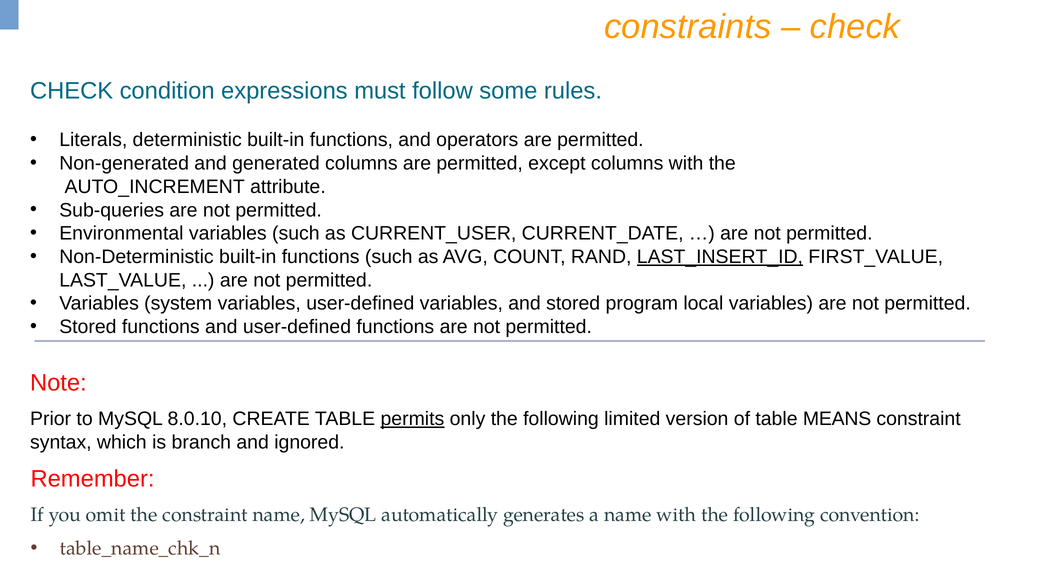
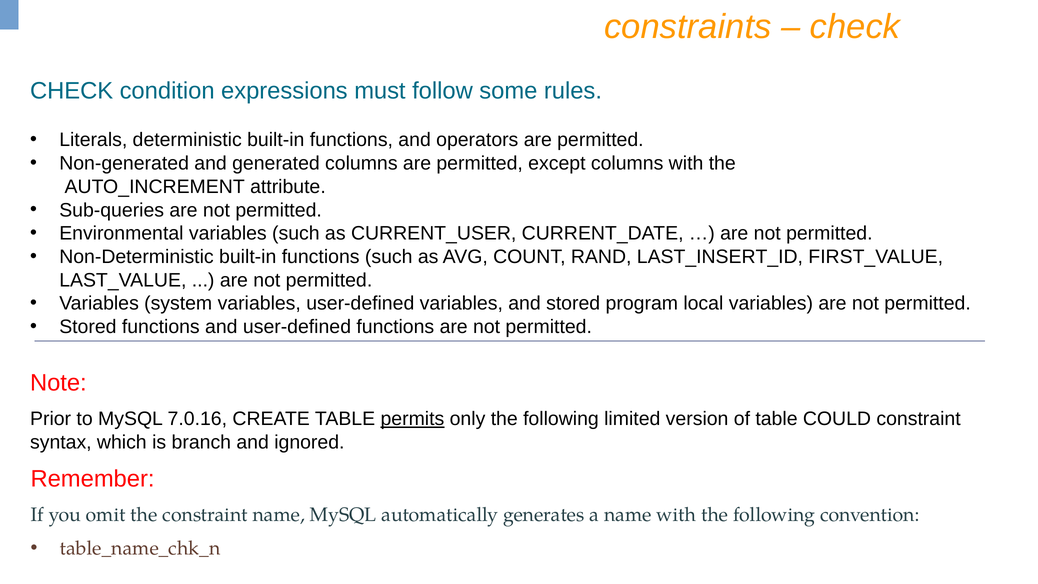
LAST_INSERT_ID underline: present -> none
8.0.10: 8.0.10 -> 7.0.16
MEANS: MEANS -> COULD
